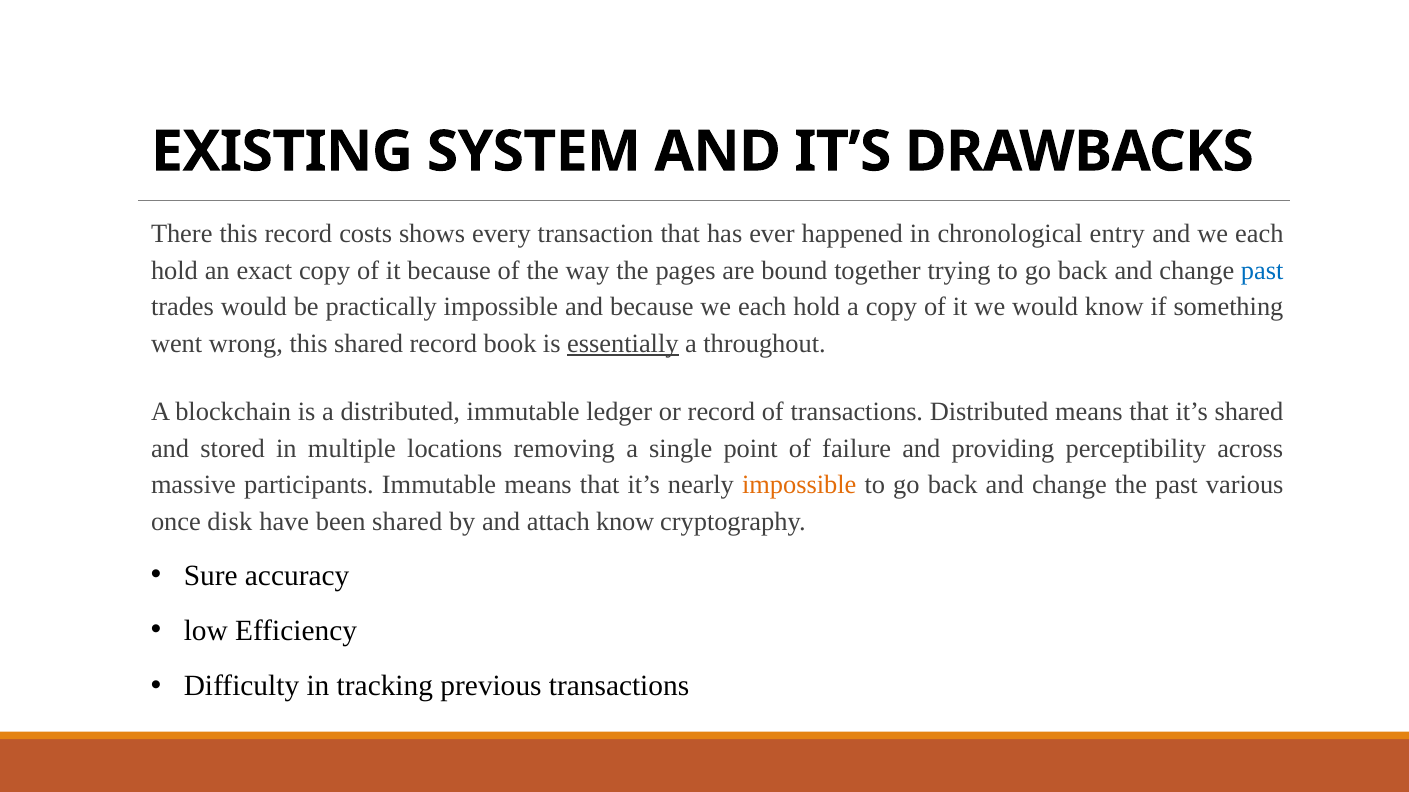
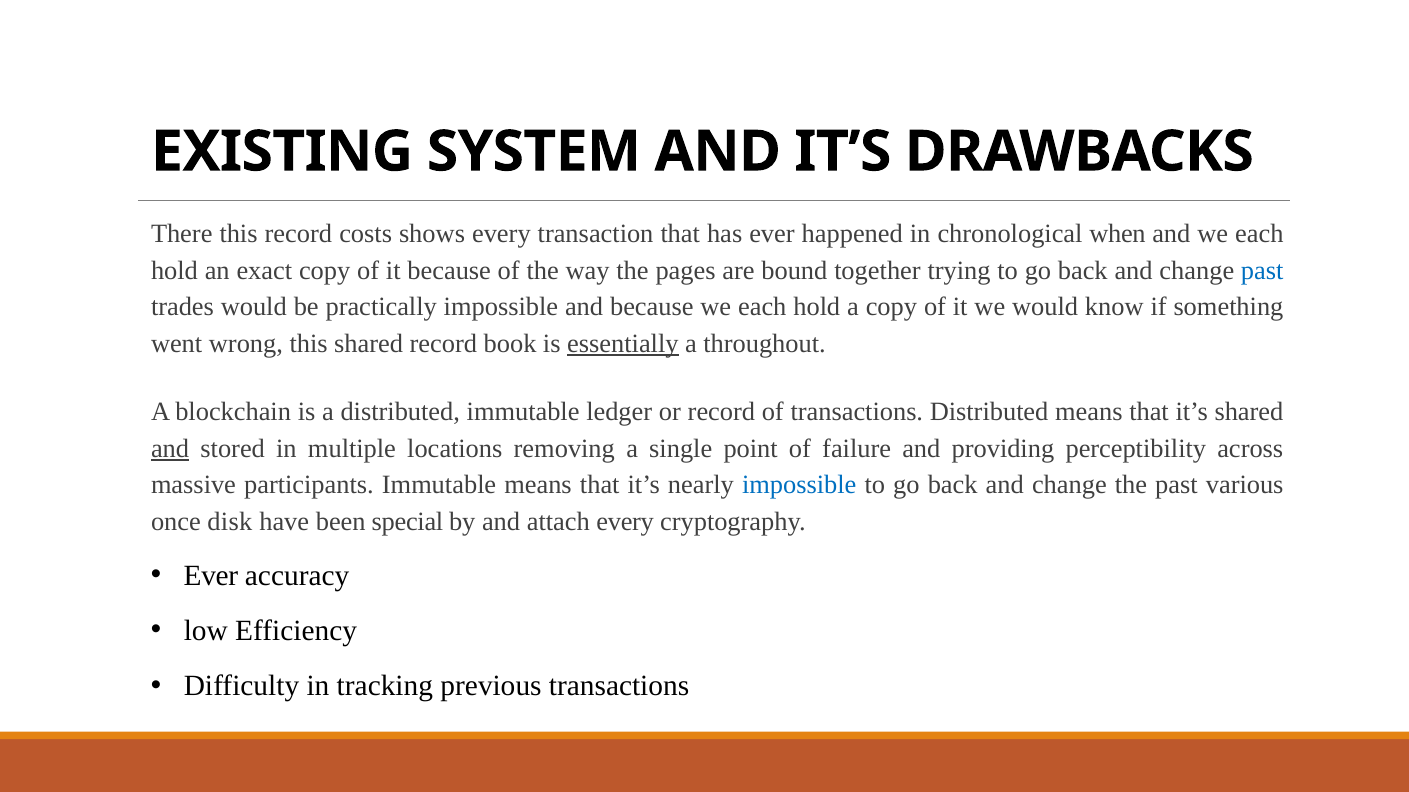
entry: entry -> when
and at (170, 449) underline: none -> present
impossible at (799, 485) colour: orange -> blue
been shared: shared -> special
attach know: know -> every
Sure at (211, 576): Sure -> Ever
